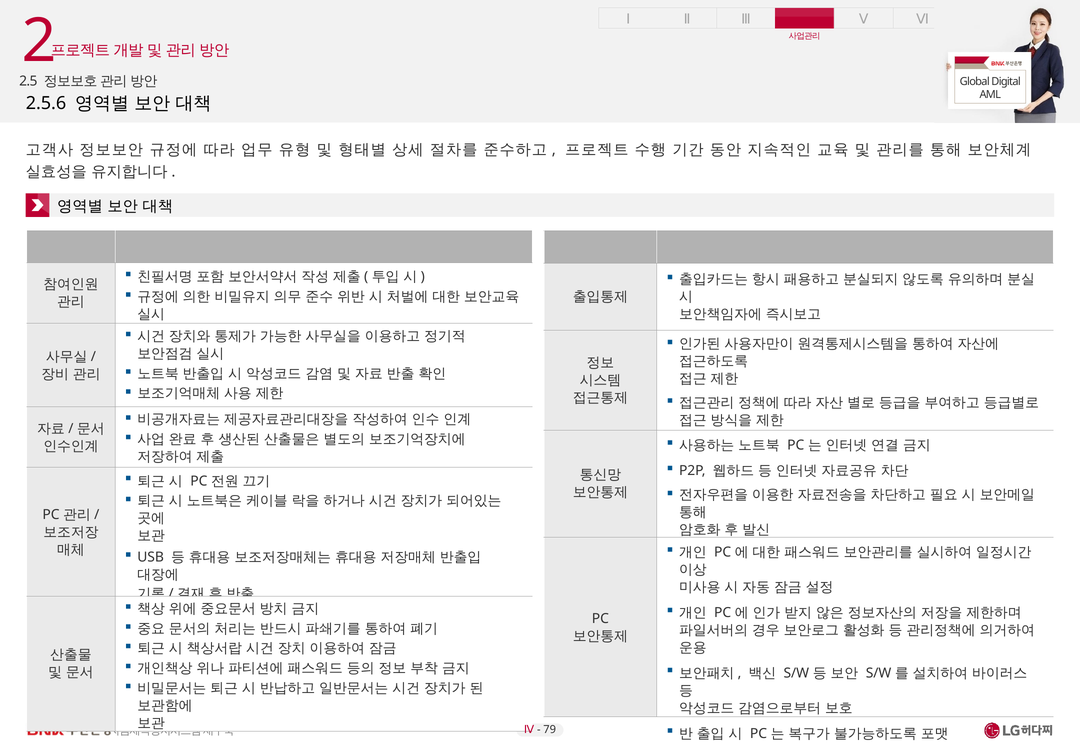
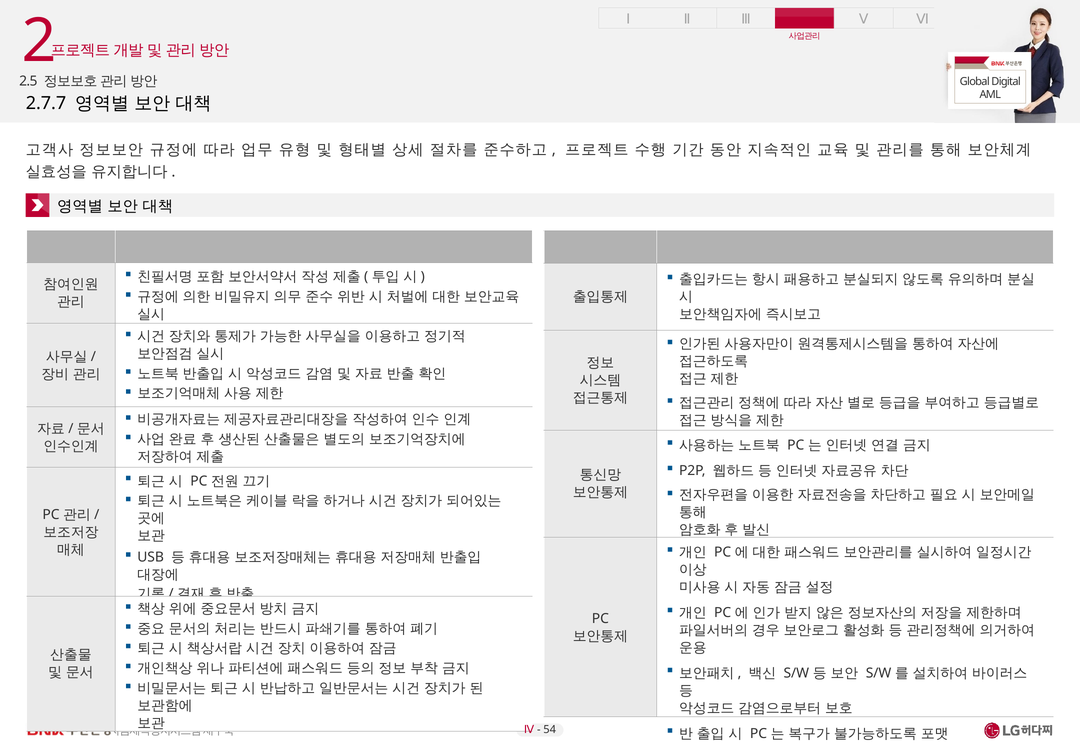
2.5.6: 2.5.6 -> 2.7.7
79: 79 -> 54
